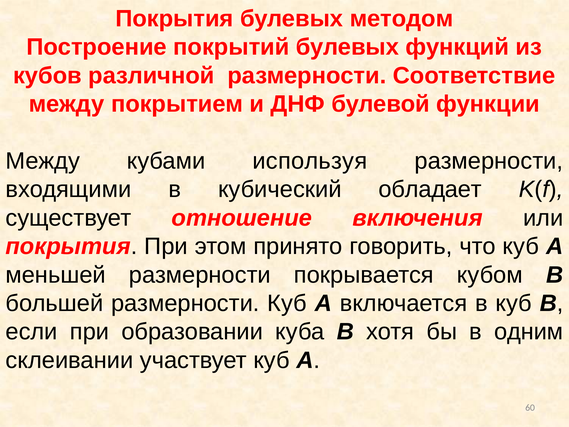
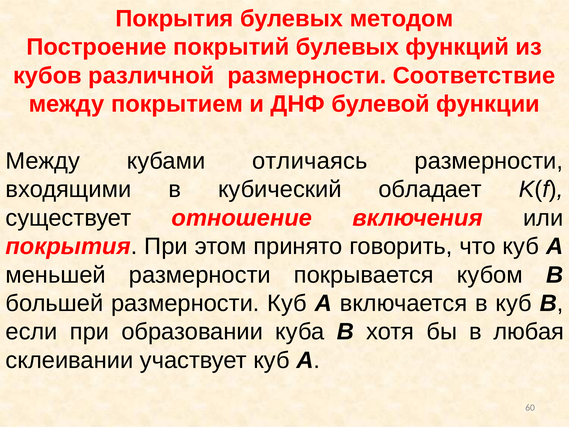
используя: используя -> отличаясь
одним: одним -> любая
